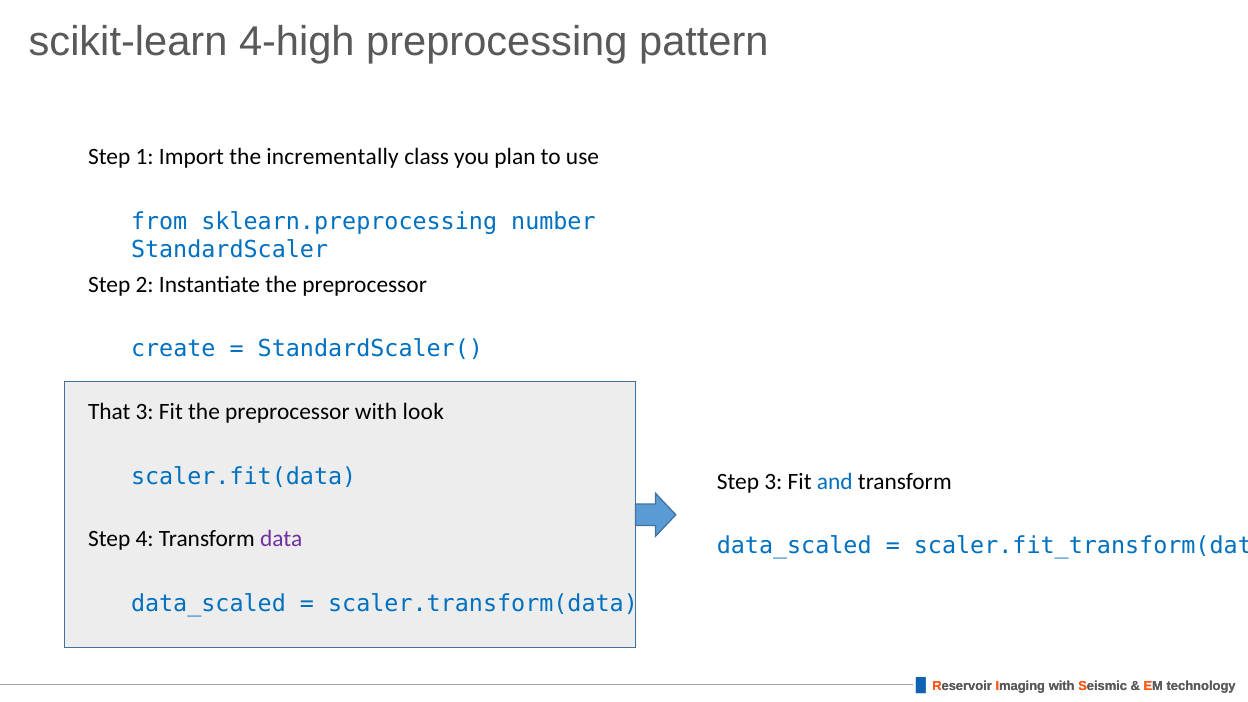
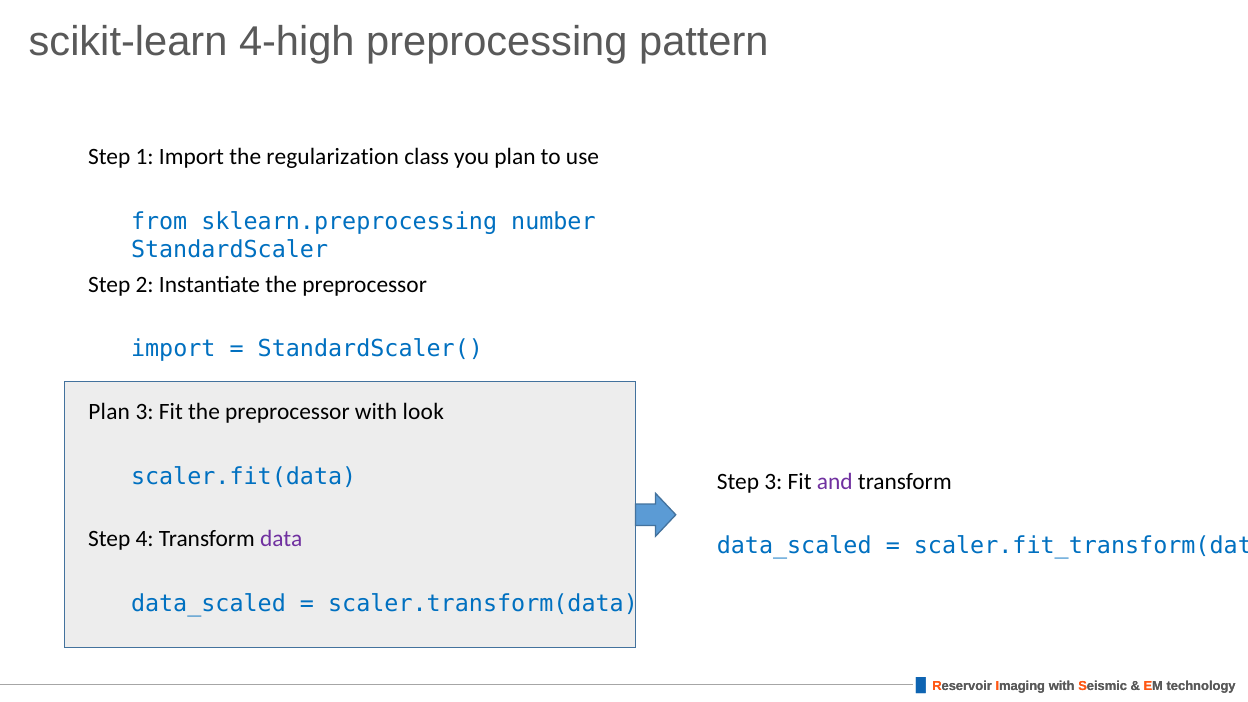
incrementally: incrementally -> regularization
create at (173, 349): create -> import
That at (109, 412): That -> Plan
and colour: blue -> purple
